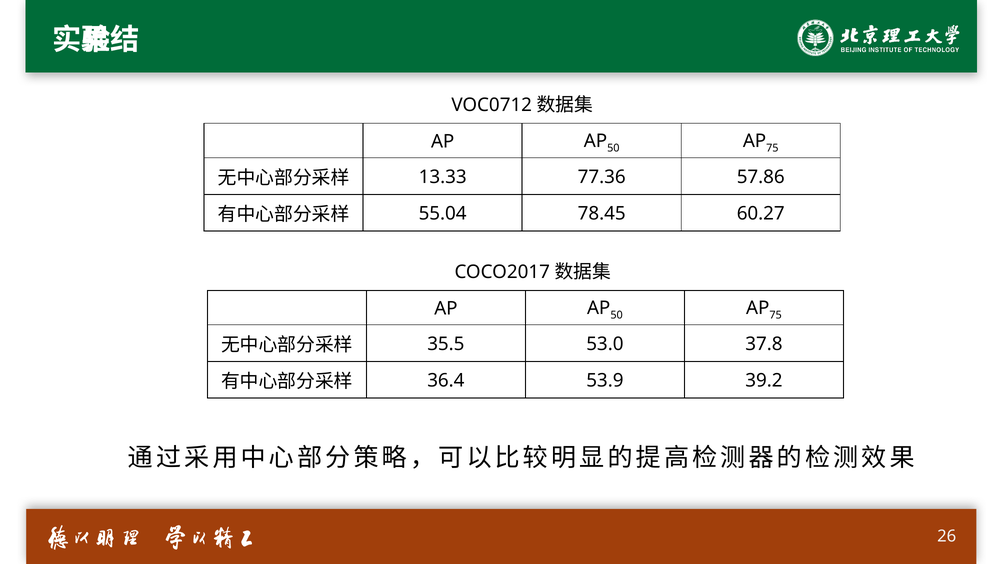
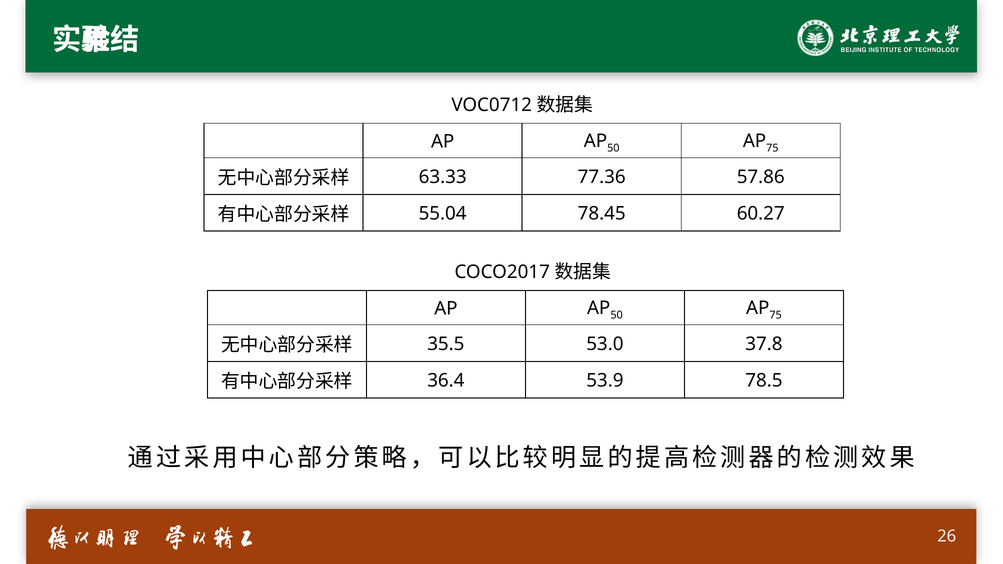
13.33: 13.33 -> 63.33
39.2: 39.2 -> 78.5
